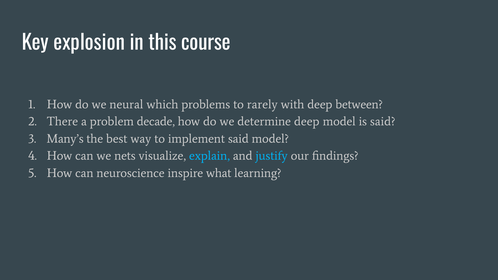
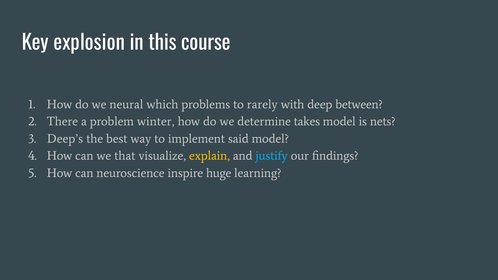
decade: decade -> winter
determine deep: deep -> takes
is said: said -> nets
Many’s: Many’s -> Deep’s
nets: nets -> that
explain colour: light blue -> yellow
what: what -> huge
